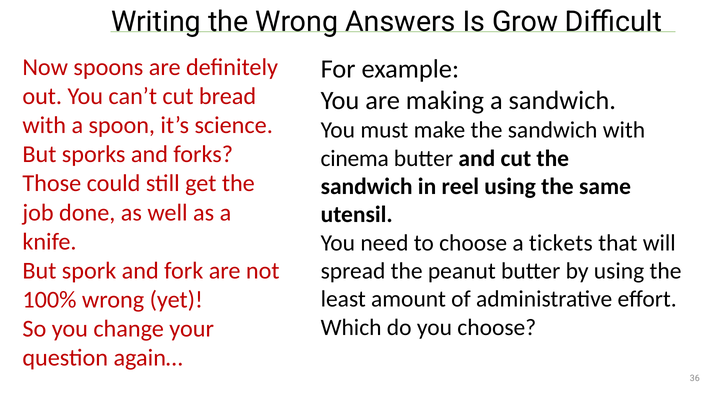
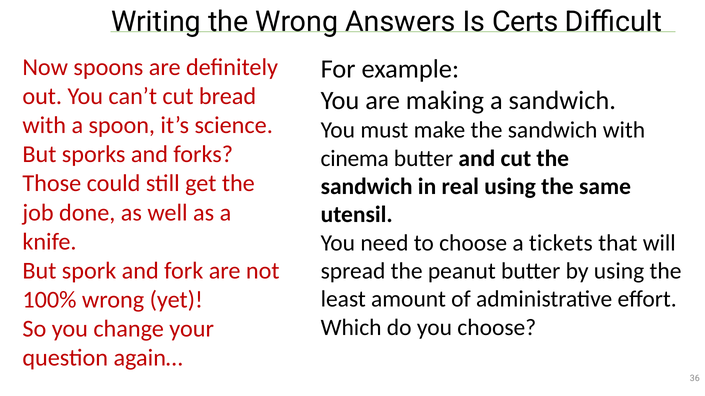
Grow: Grow -> Certs
reel: reel -> real
